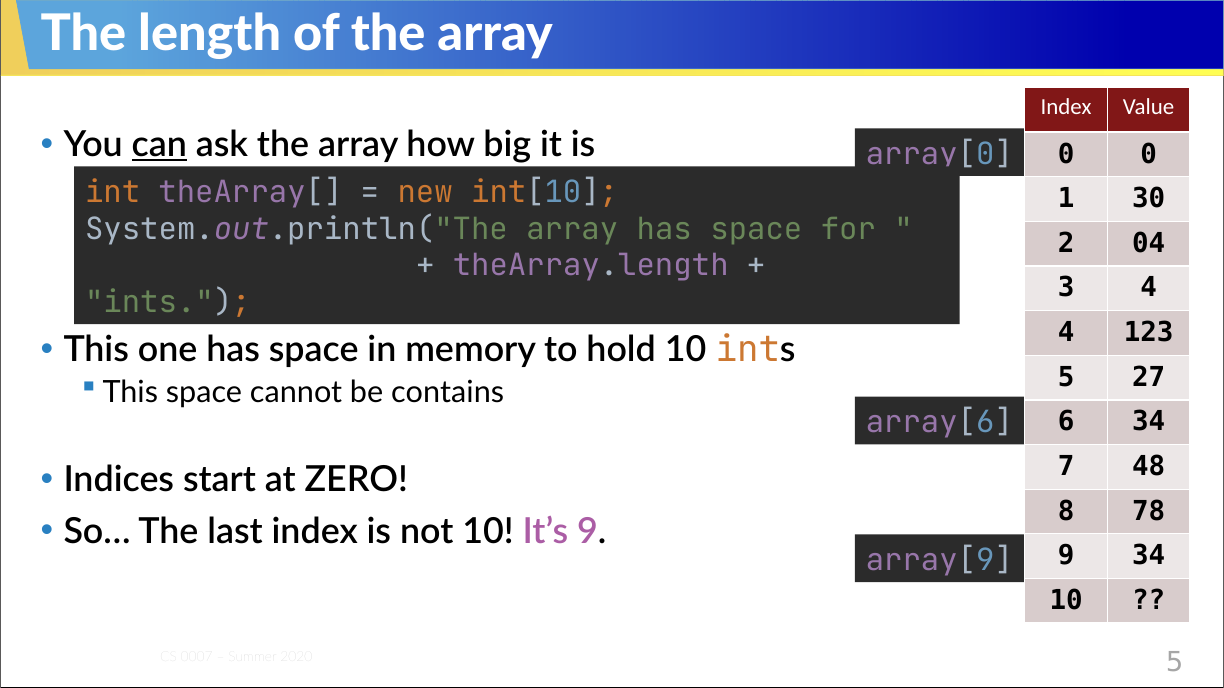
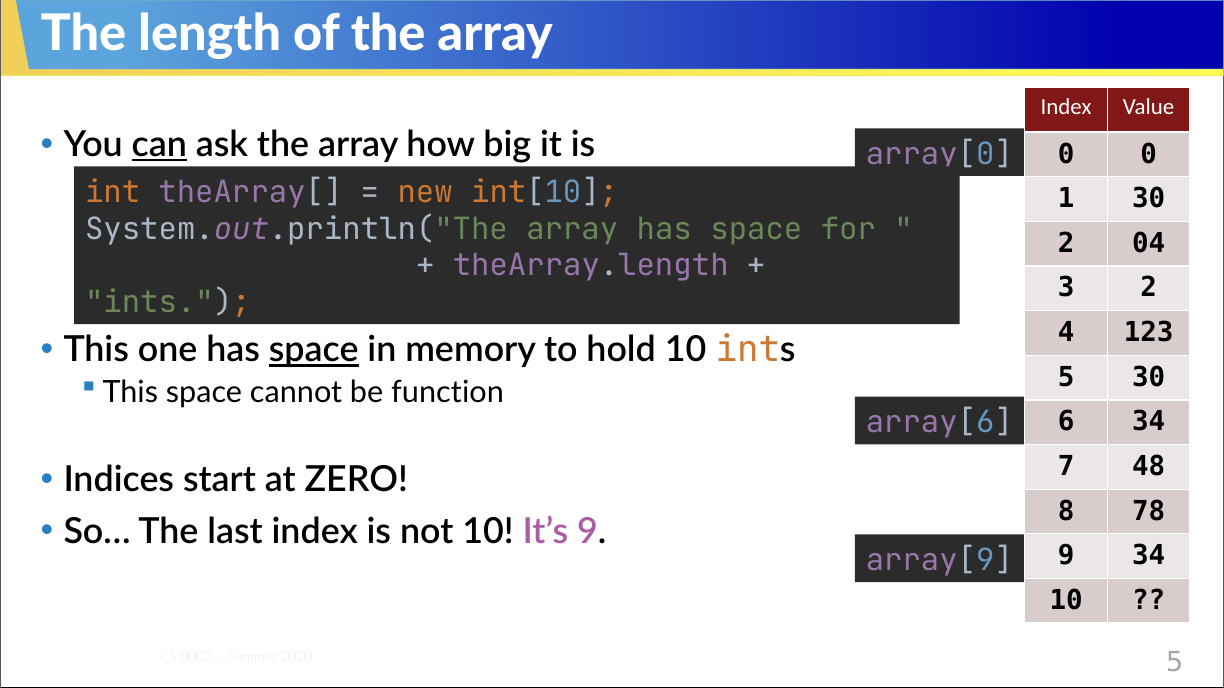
3 4: 4 -> 2
space at (314, 350) underline: none -> present
5 27: 27 -> 30
contains: contains -> function
